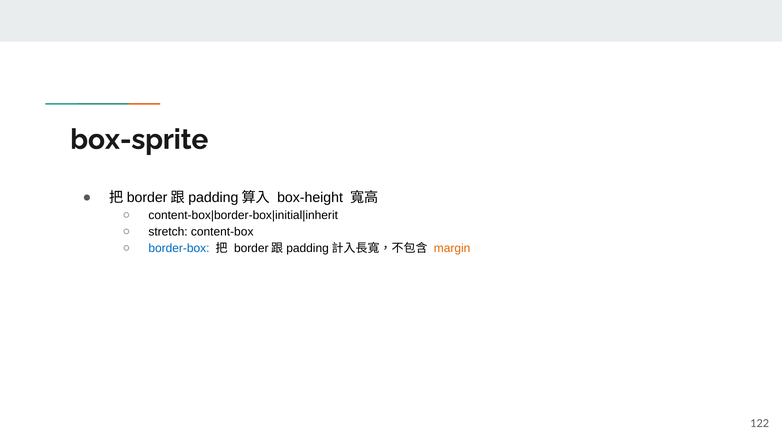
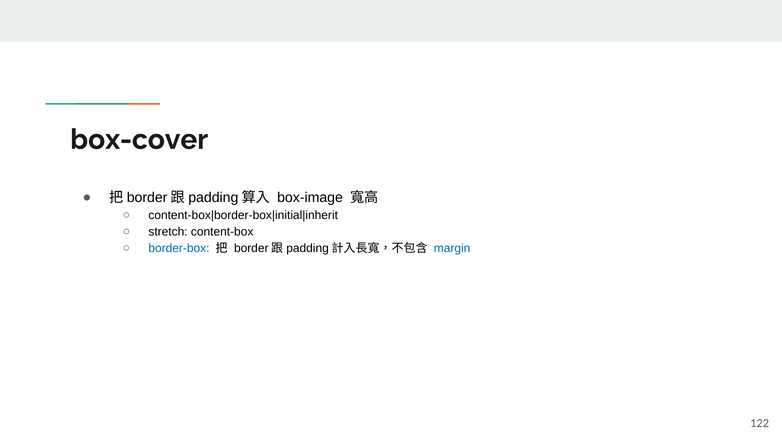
box-sprite: box-sprite -> box-cover
box-height: box-height -> box-image
margin colour: orange -> blue
